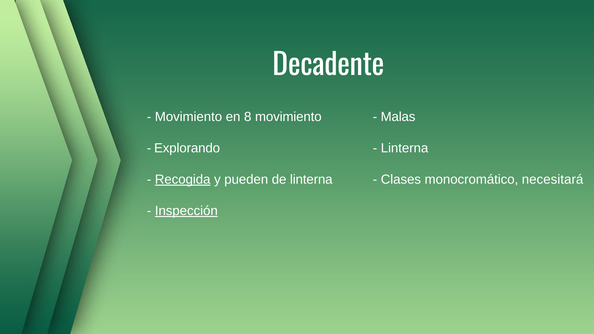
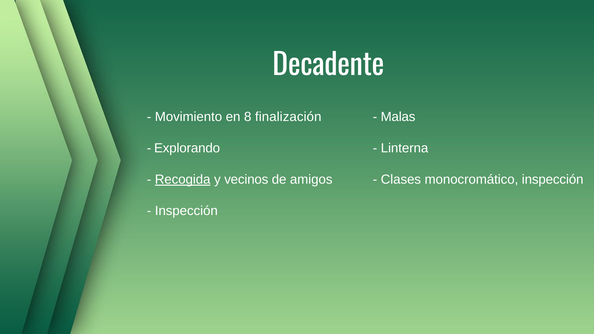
8 movimiento: movimiento -> finalización
pueden: pueden -> vecinos
de linterna: linterna -> amigos
monocromático necesitará: necesitará -> inspección
Inspección at (186, 211) underline: present -> none
